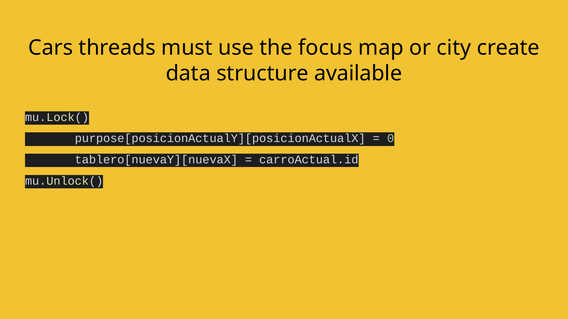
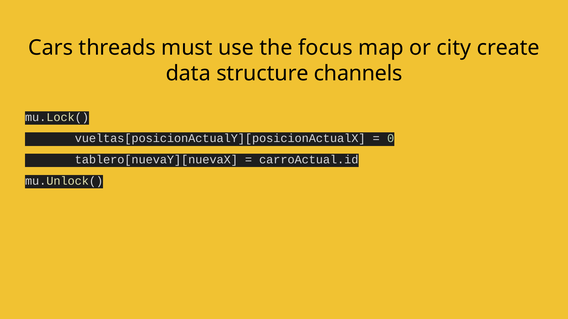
available: available -> channels
purpose[posicionActualY][posicionActualX: purpose[posicionActualY][posicionActualX -> vueltas[posicionActualY][posicionActualX
